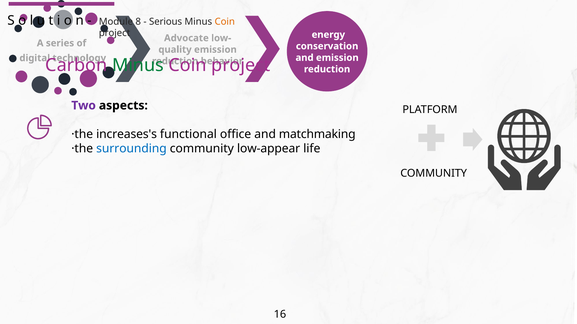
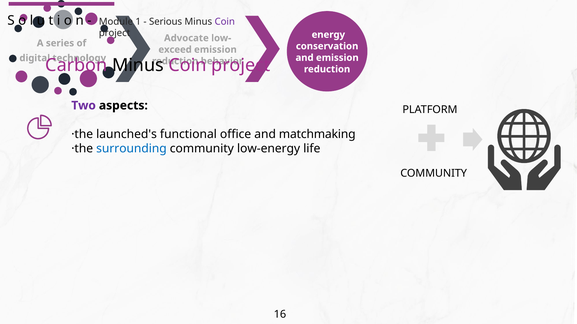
8: 8 -> 1
Coin at (225, 22) colour: orange -> purple
quality: quality -> exceed
Minus at (138, 65) colour: green -> black
increases's: increases's -> launched's
low-appear: low-appear -> low-energy
